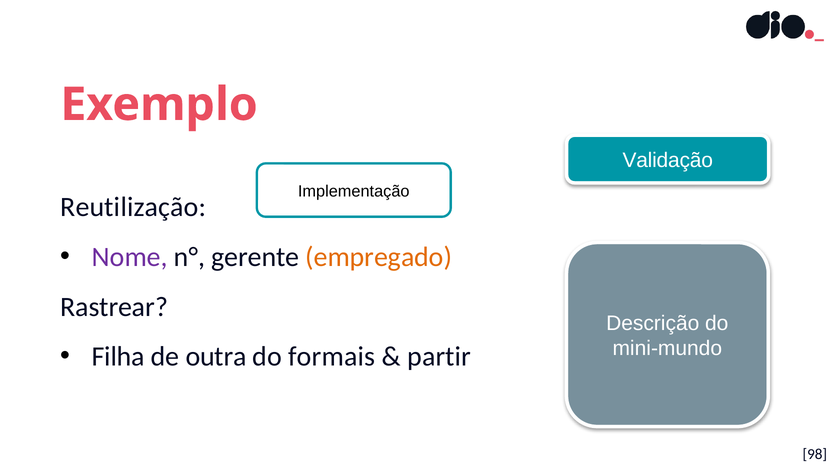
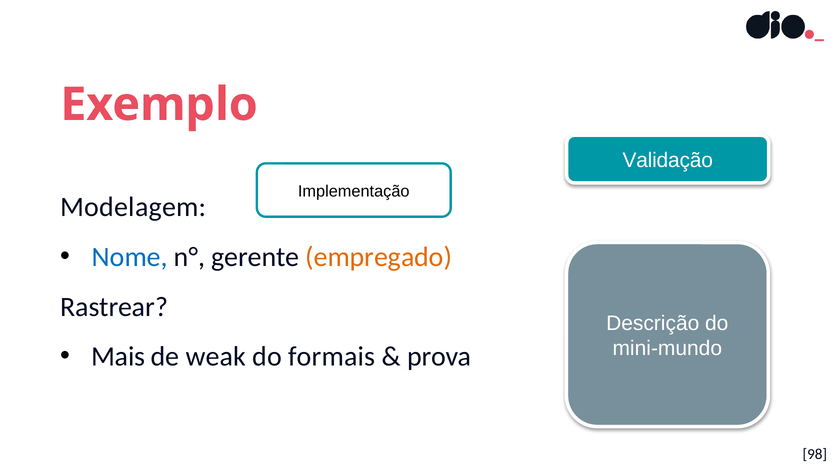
Reutilização: Reutilização -> Modelagem
Nome colour: purple -> blue
Filha: Filha -> Mais
outra: outra -> weak
partir: partir -> prova
